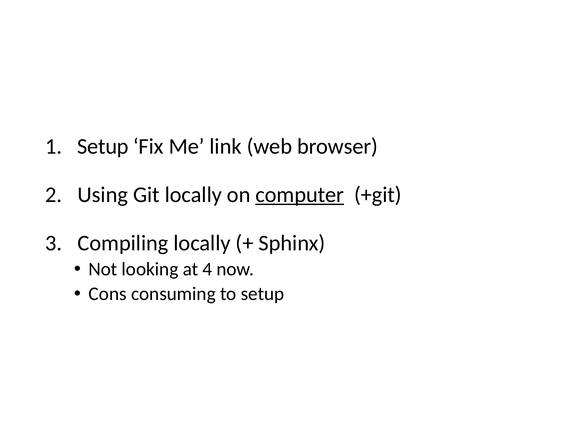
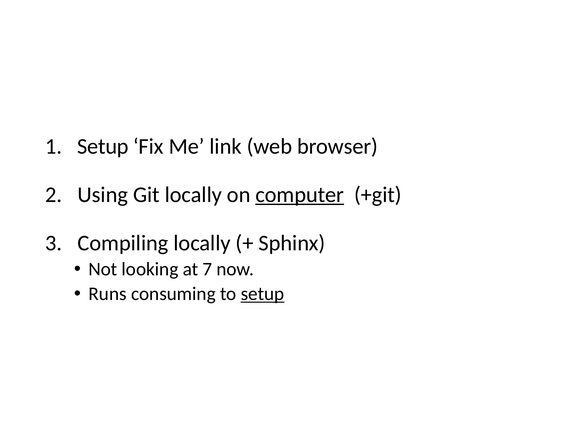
4: 4 -> 7
Cons: Cons -> Runs
setup at (262, 293) underline: none -> present
